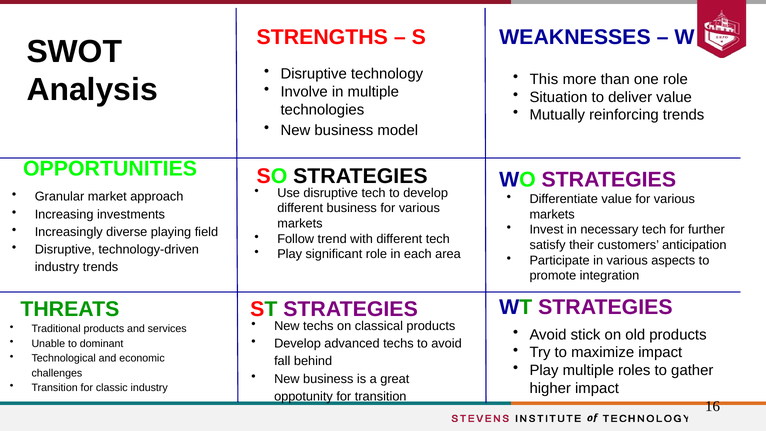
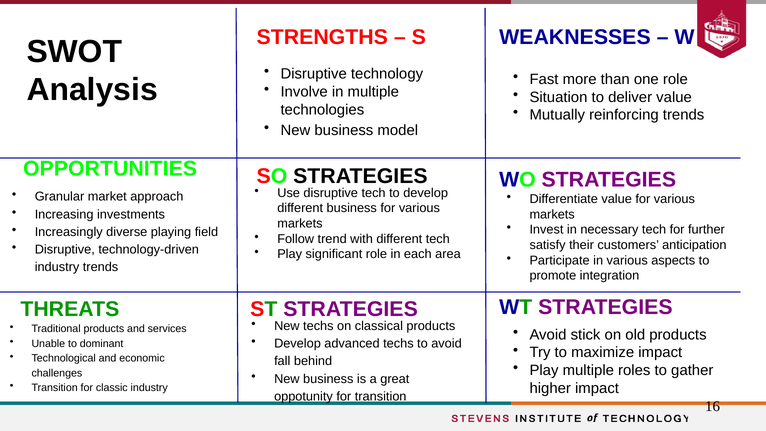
This: This -> Fast
